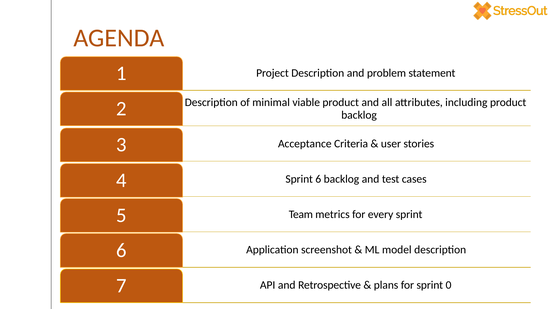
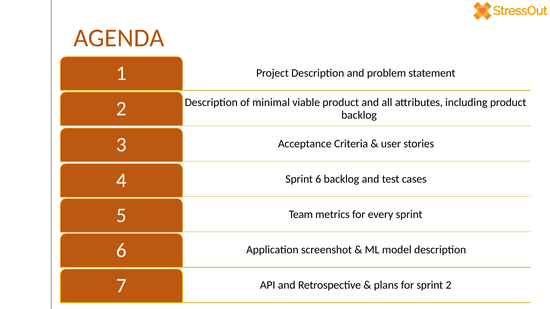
sprint 0: 0 -> 2
